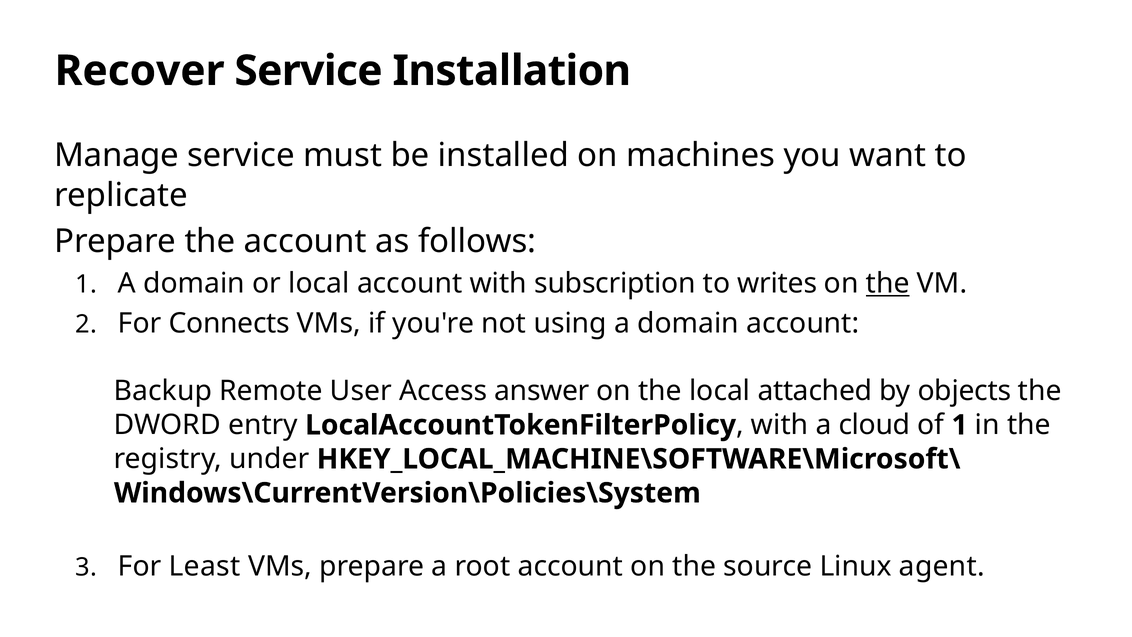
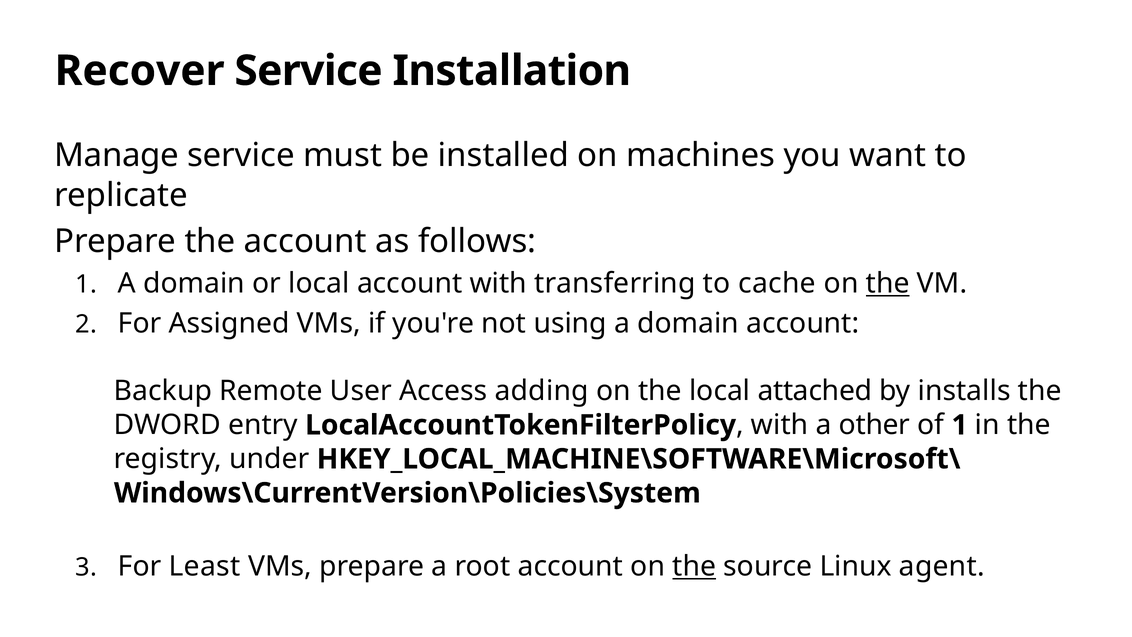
subscription: subscription -> transferring
writes: writes -> cache
Connects: Connects -> Assigned
answer: answer -> adding
objects: objects -> installs
cloud: cloud -> other
the at (694, 566) underline: none -> present
